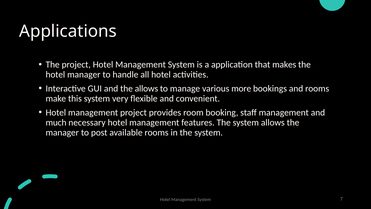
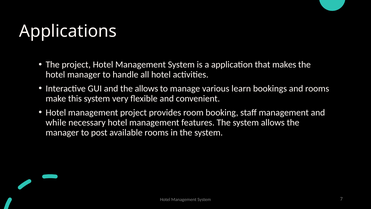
more: more -> learn
much: much -> while
